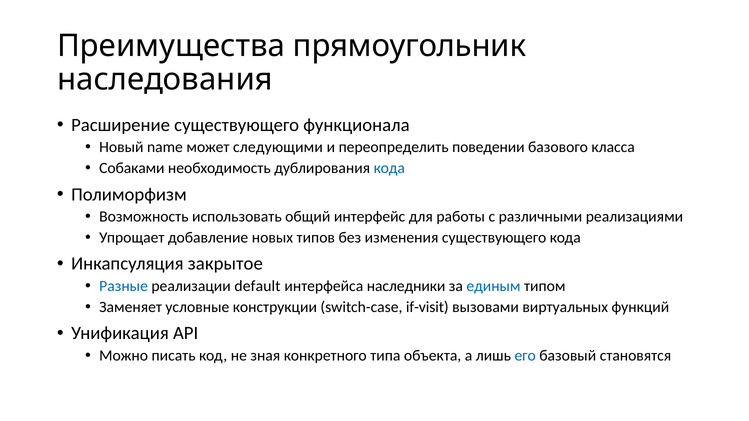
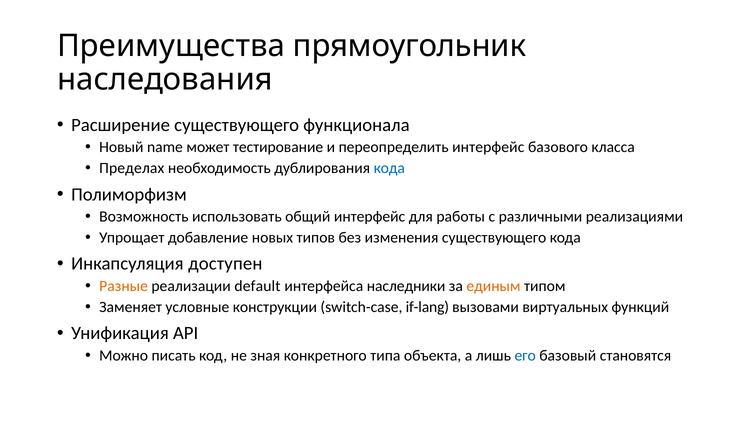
следующими: следующими -> тестирование
переопределить поведении: поведении -> интерфейс
Собаками: Собаками -> Пределах
закрытое: закрытое -> доступен
Разные colour: blue -> orange
единым colour: blue -> orange
if-visit: if-visit -> if-lang
